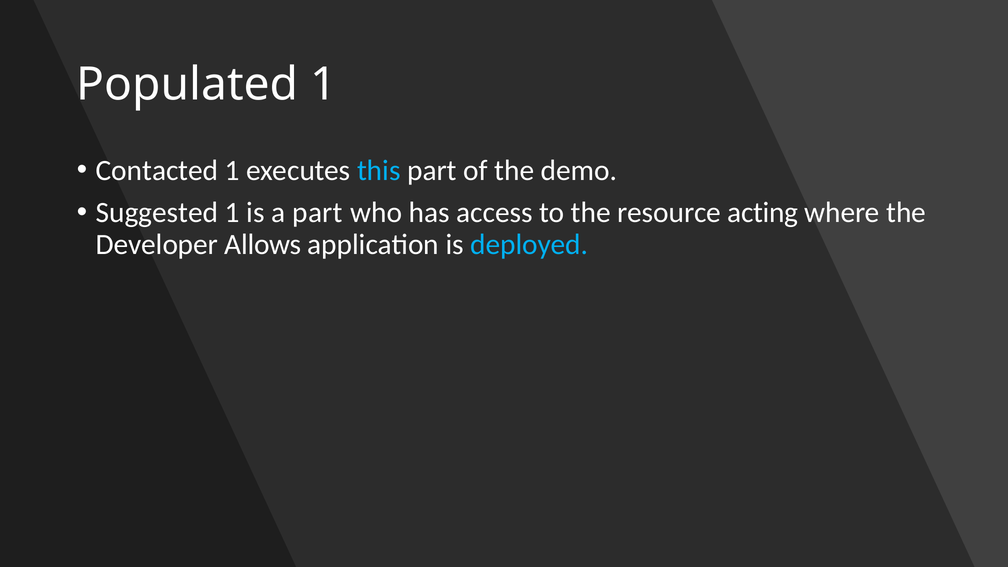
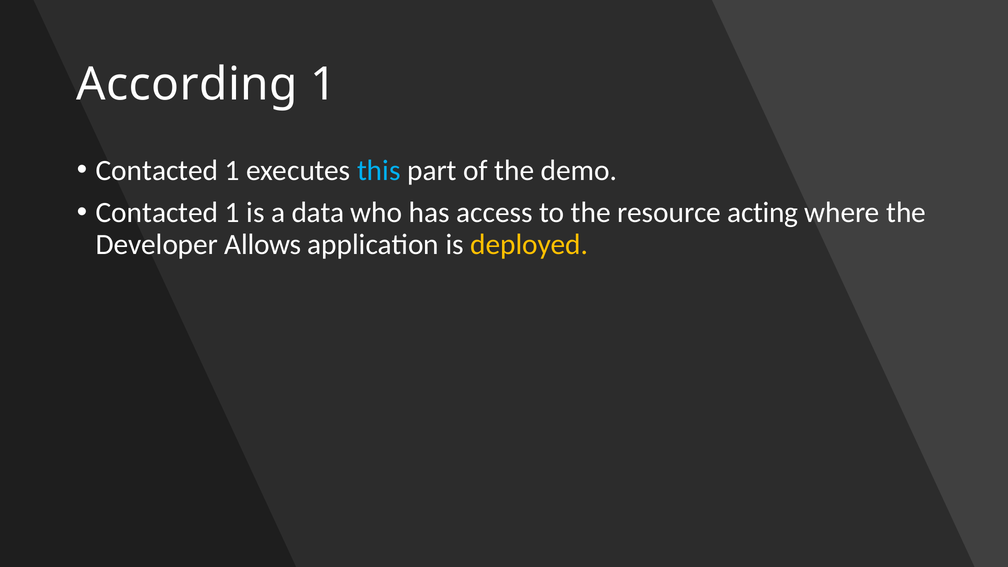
Populated: Populated -> According
Suggested at (157, 213): Suggested -> Contacted
a part: part -> data
deployed colour: light blue -> yellow
